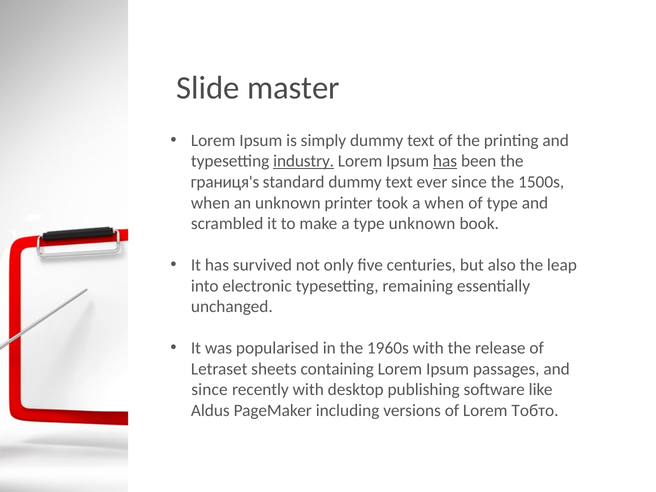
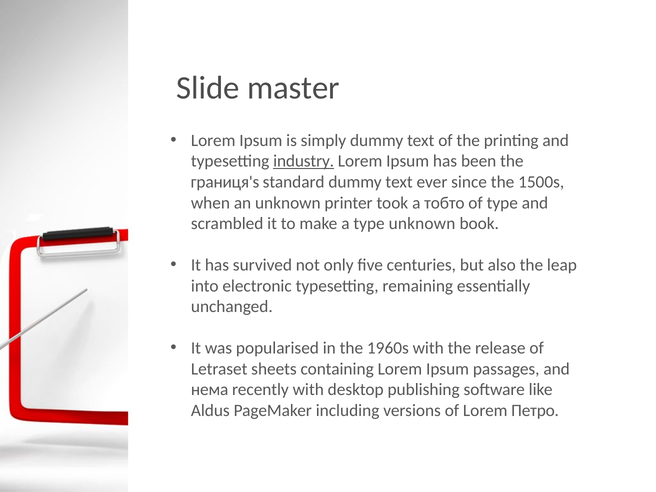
has at (445, 161) underline: present -> none
a when: when -> тобто
since at (209, 390): since -> нема
Тобто: Тобто -> Петро
